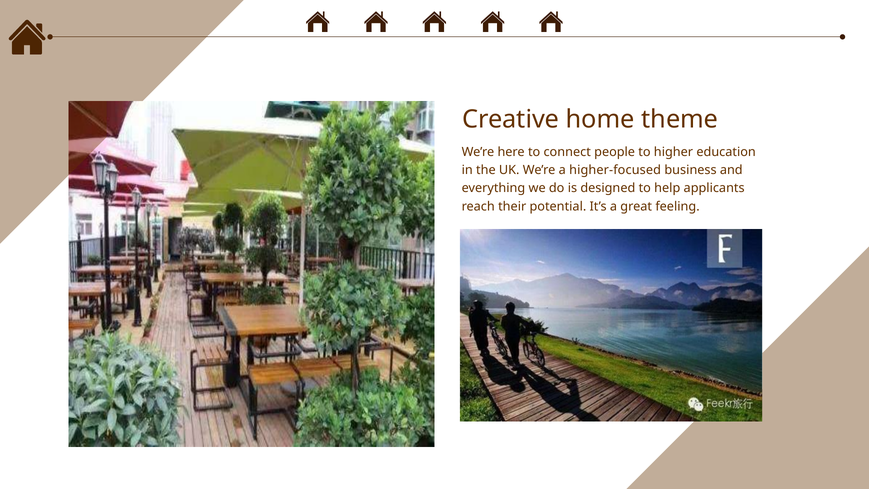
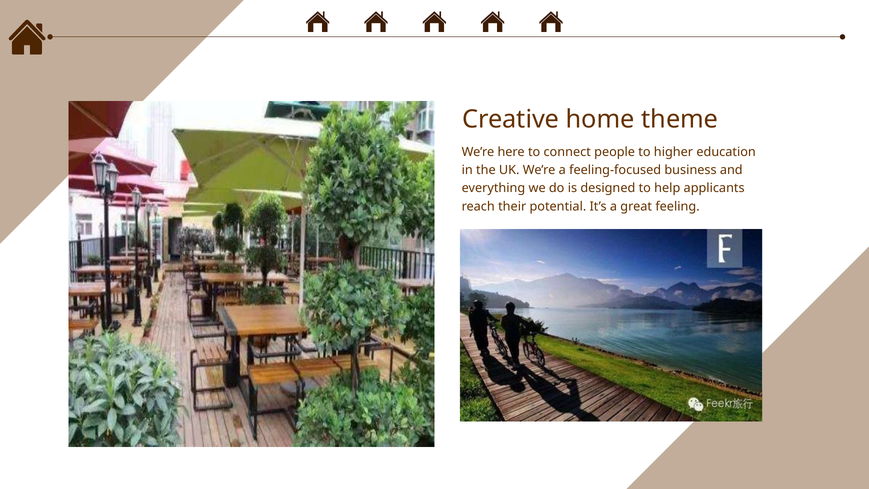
higher-focused: higher-focused -> feeling-focused
